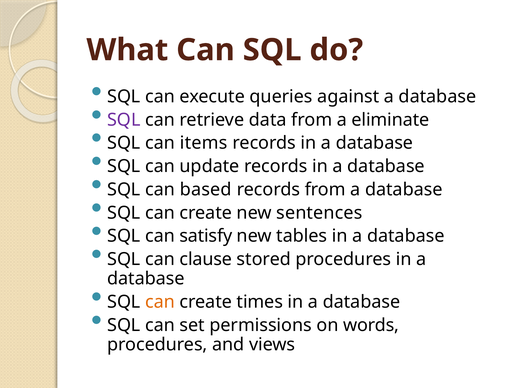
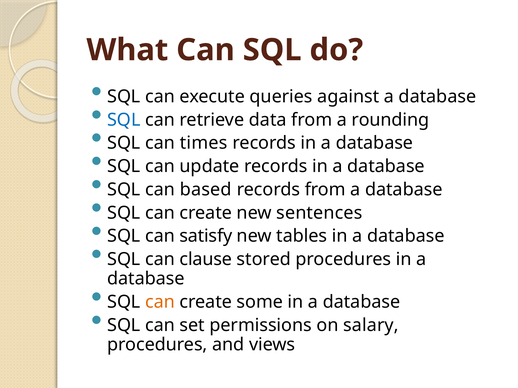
SQL at (124, 120) colour: purple -> blue
eliminate: eliminate -> rounding
items: items -> times
times: times -> some
words: words -> salary
